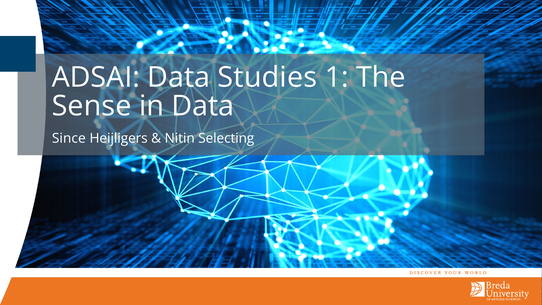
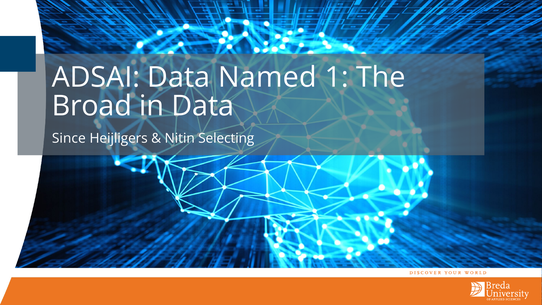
Studies: Studies -> Named
Sense: Sense -> Broad
